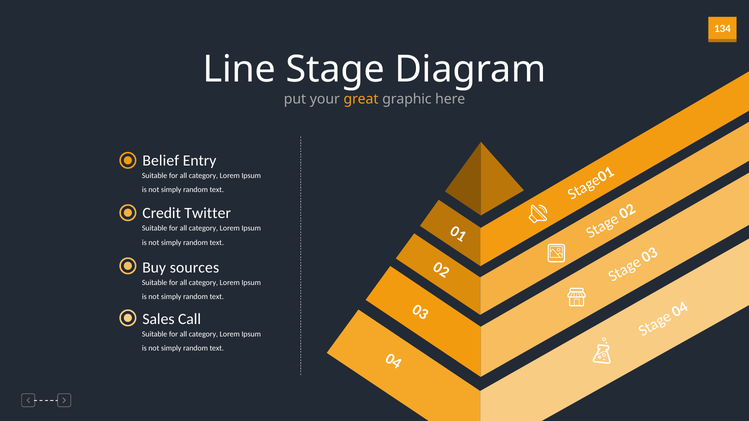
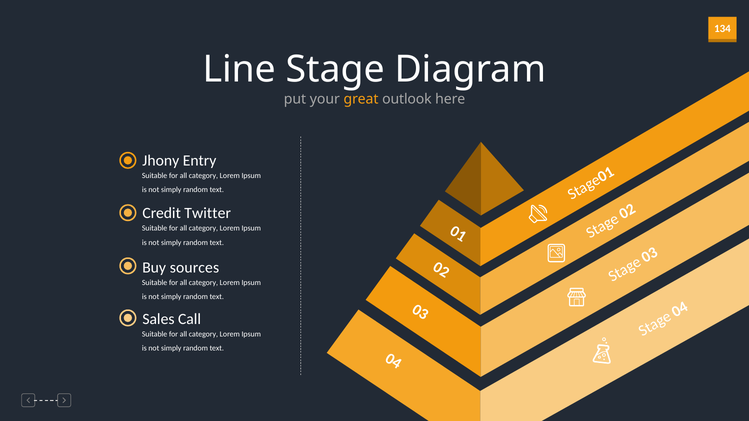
graphic: graphic -> outlook
Belief: Belief -> Jhony
